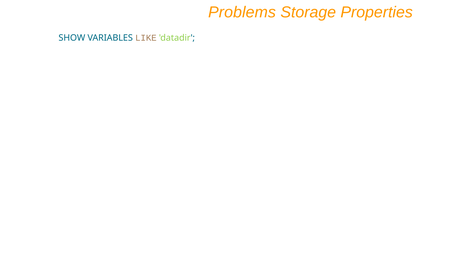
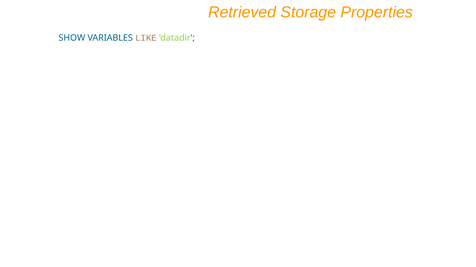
Problems: Problems -> Retrieved
